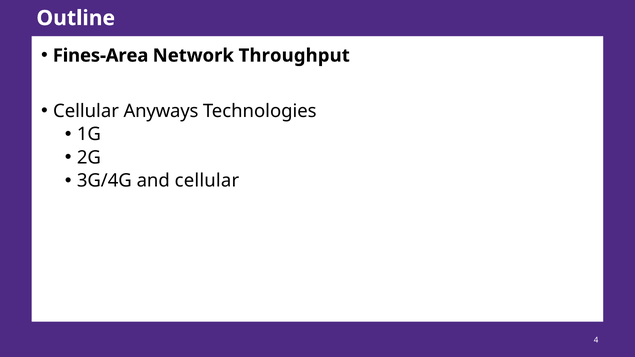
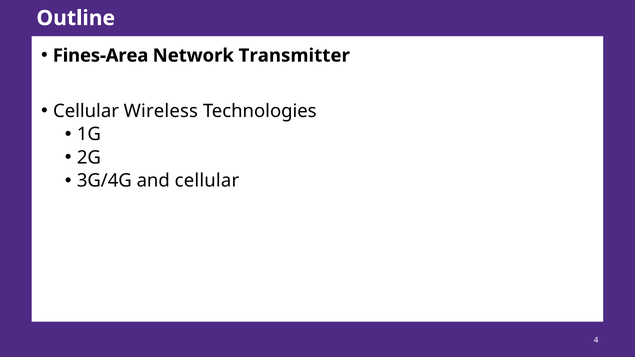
Throughput: Throughput -> Transmitter
Anyways: Anyways -> Wireless
